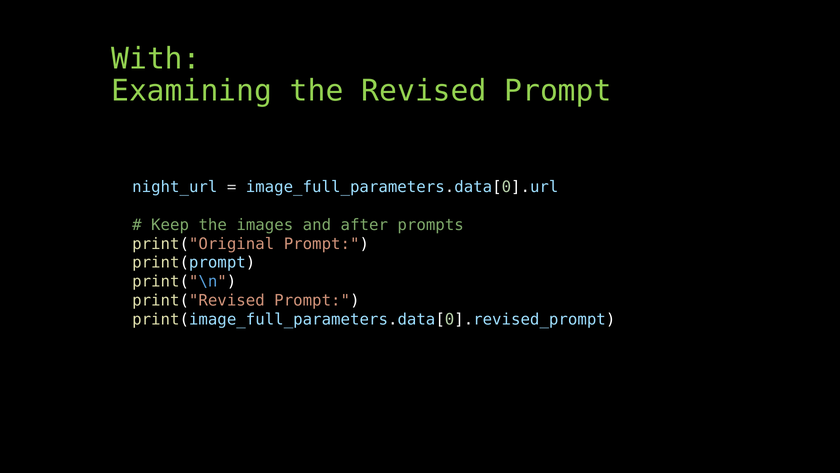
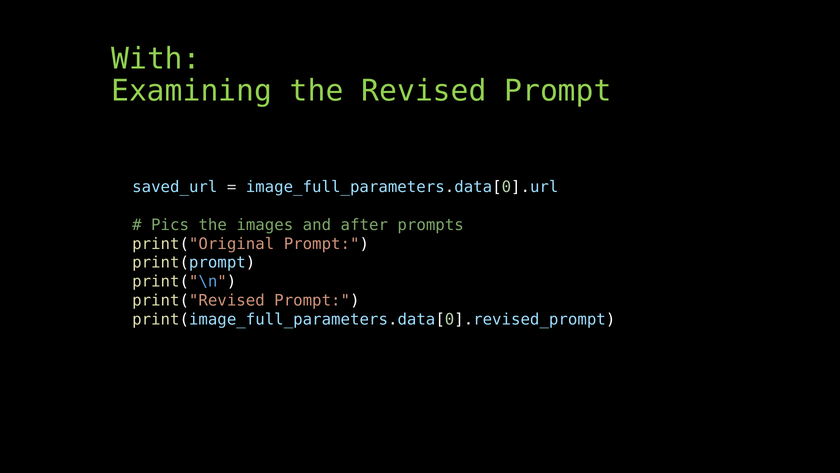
night_url: night_url -> saved_url
Keep: Keep -> Pics
